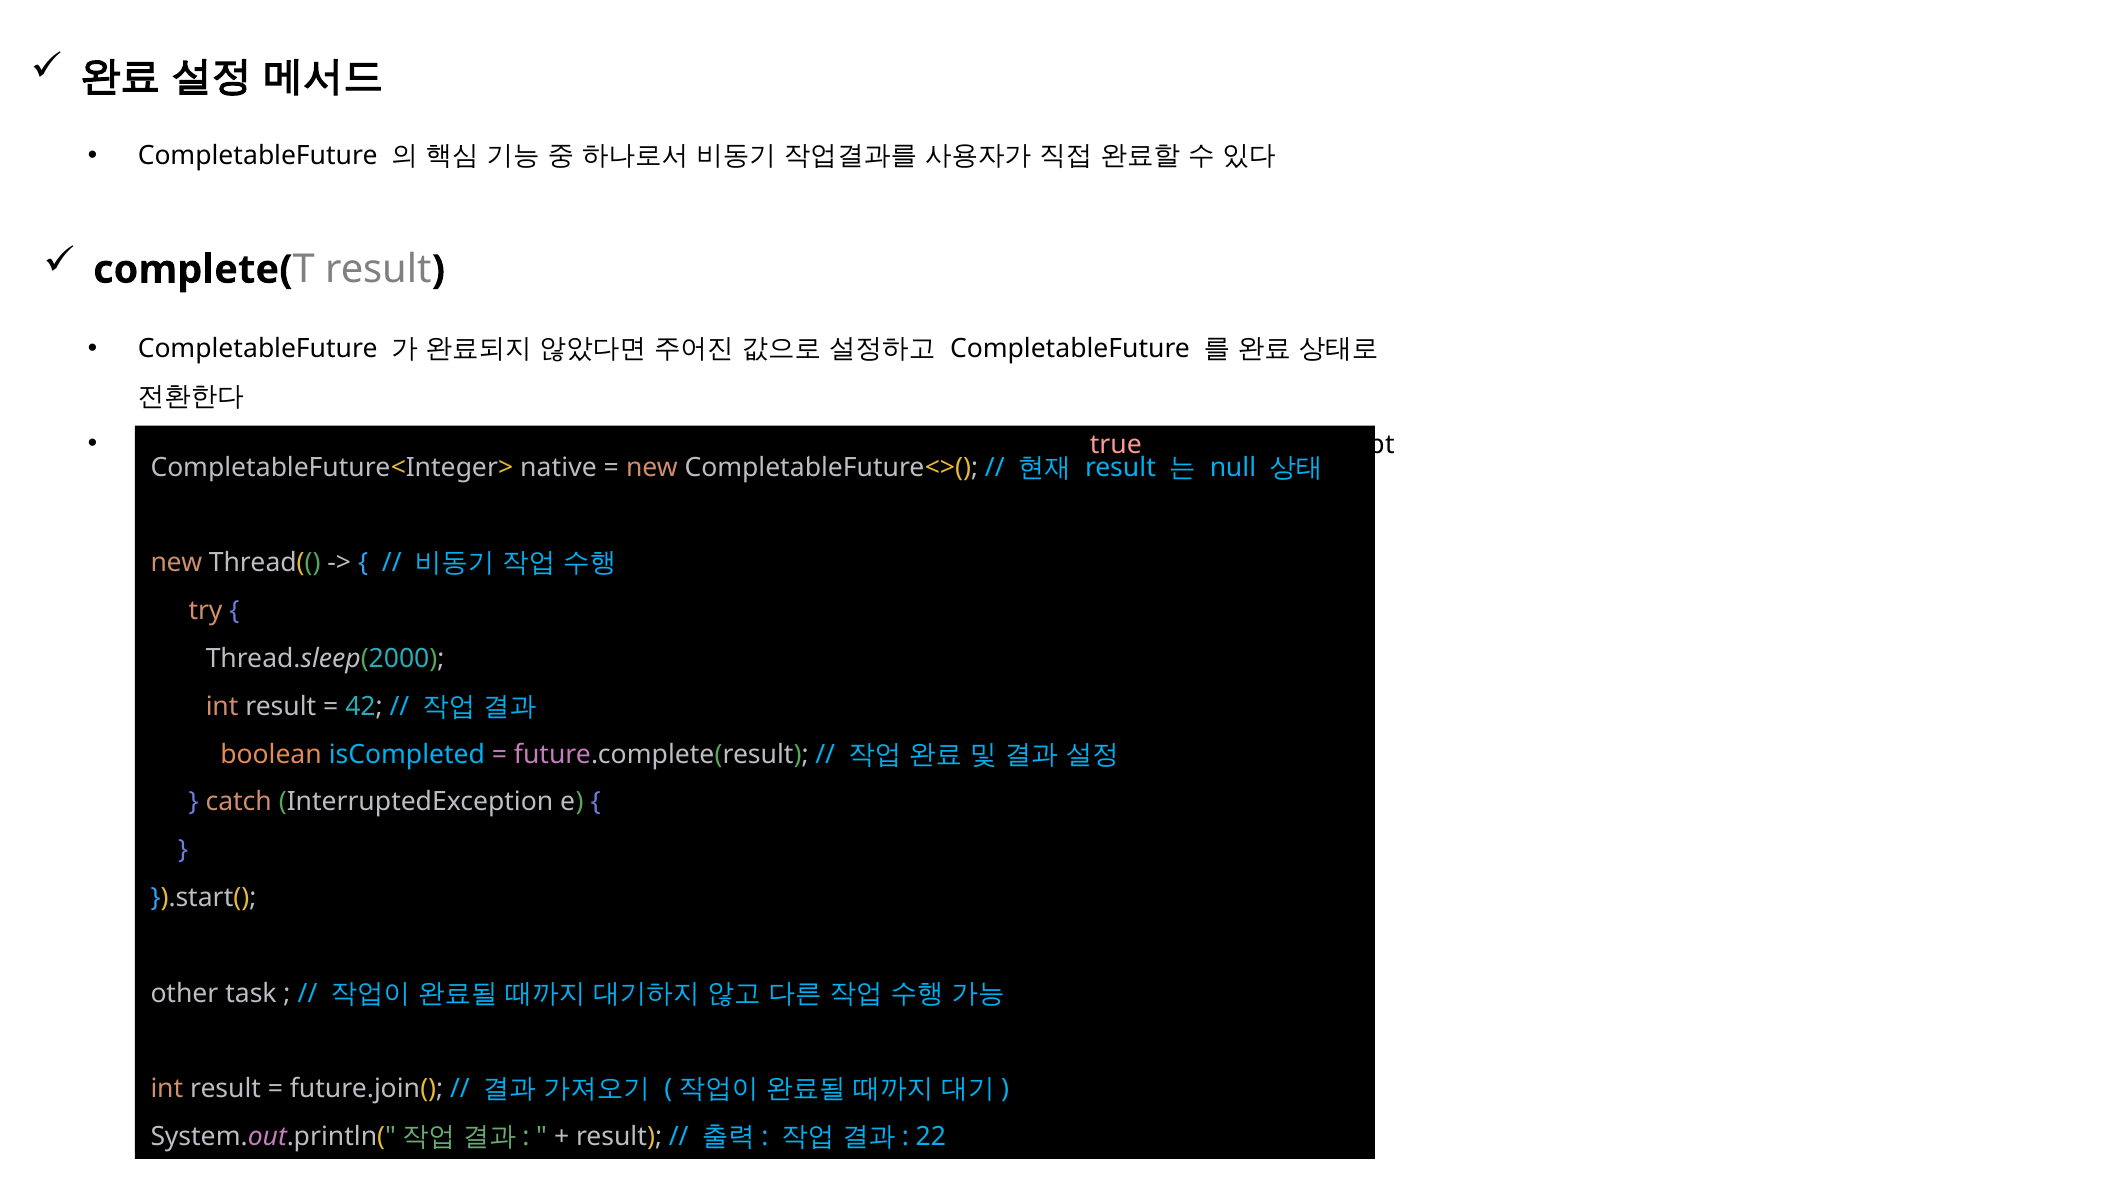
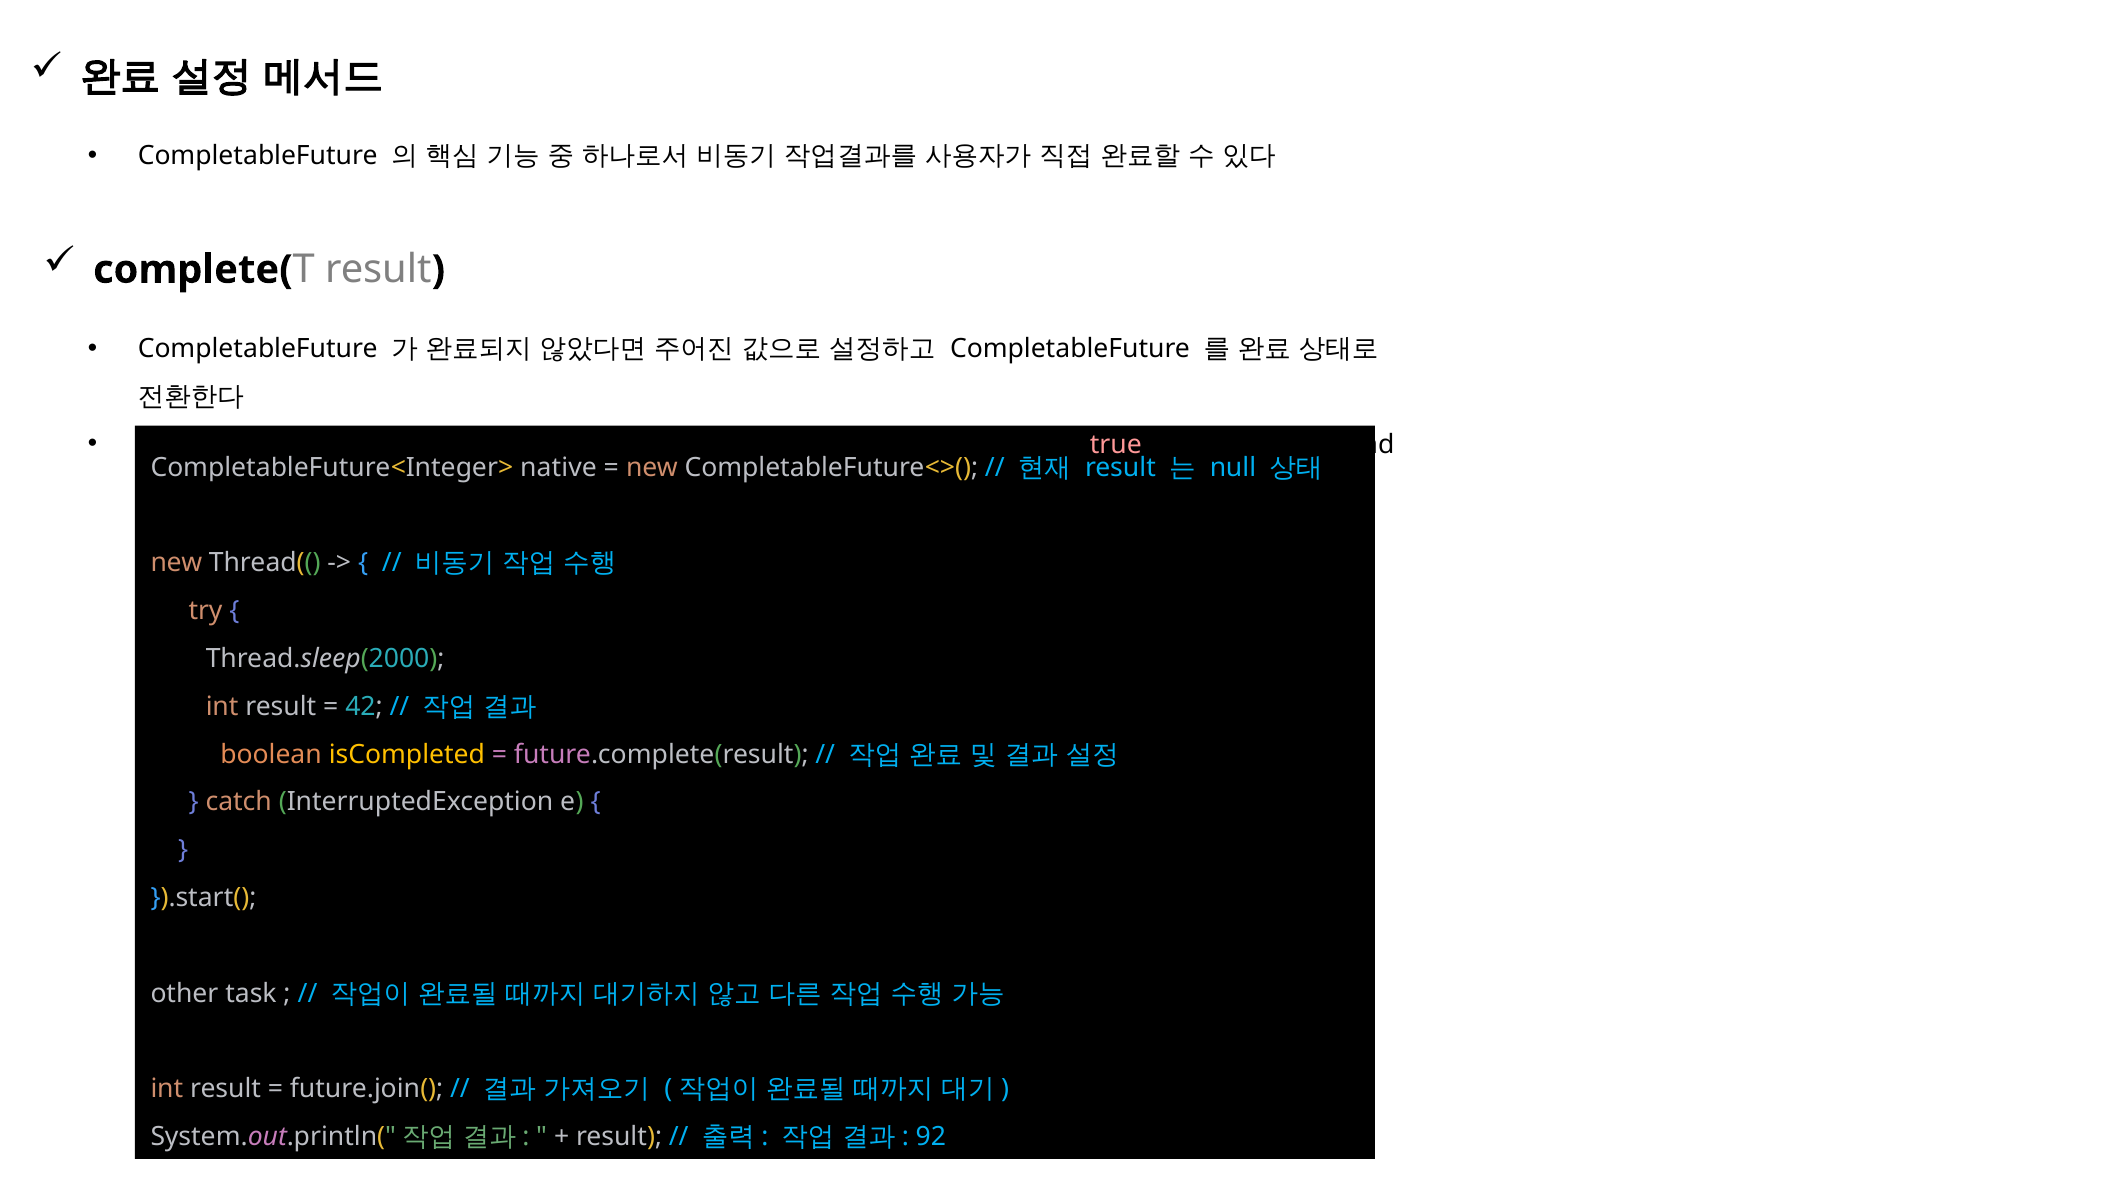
dept: dept -> read
isCompleted colour: light blue -> yellow
22: 22 -> 92
